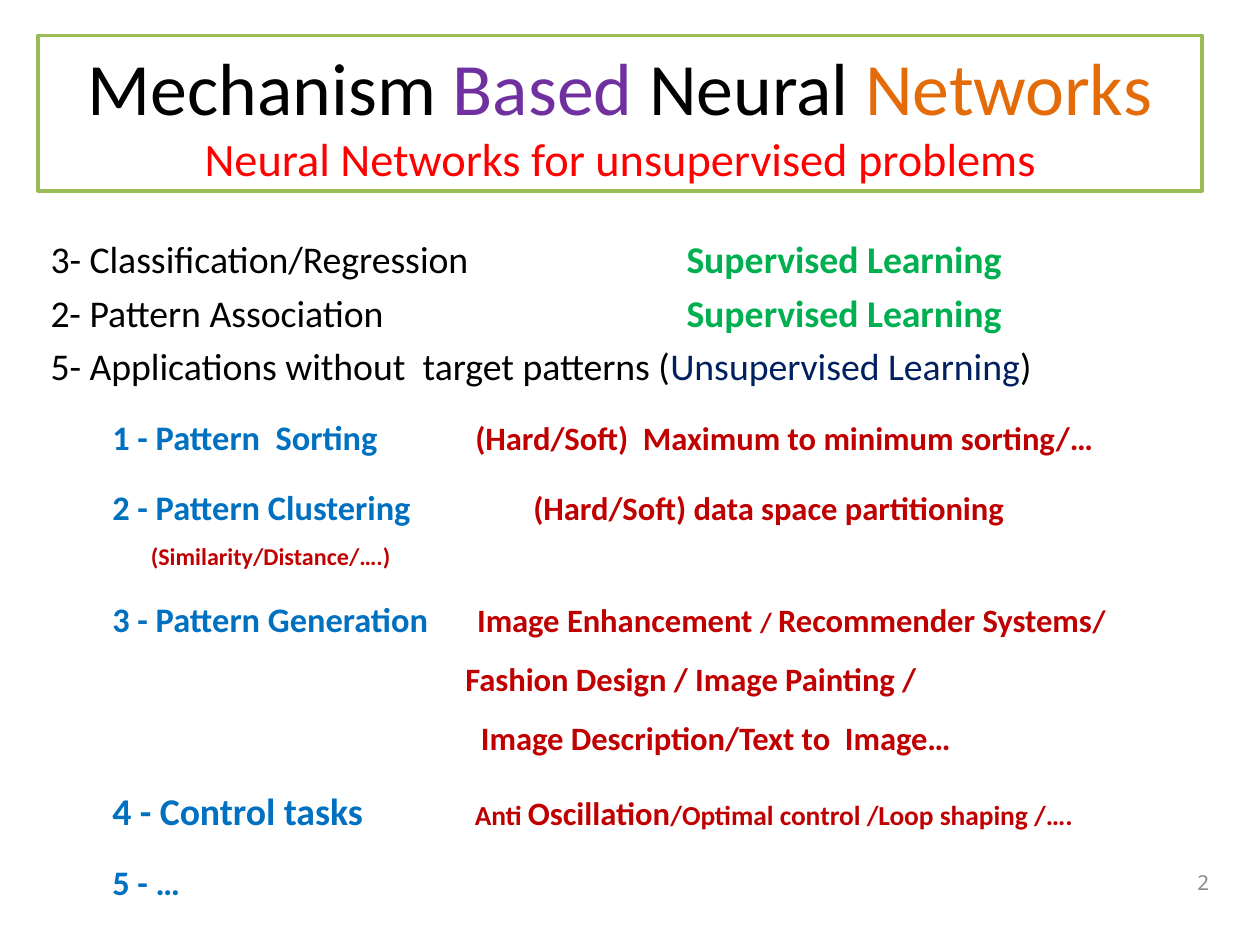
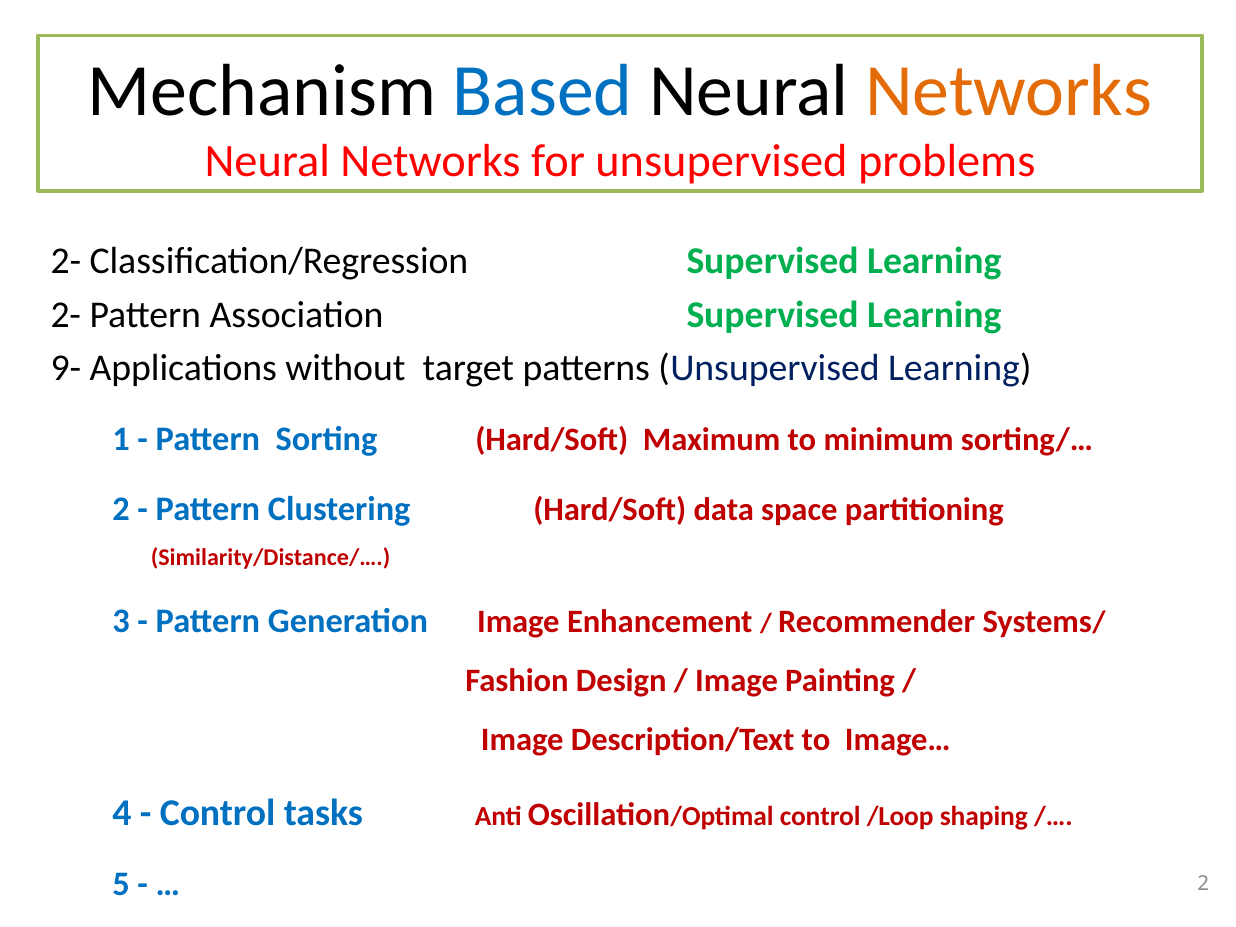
Based colour: purple -> blue
3- at (66, 261): 3- -> 2-
5-: 5- -> 9-
